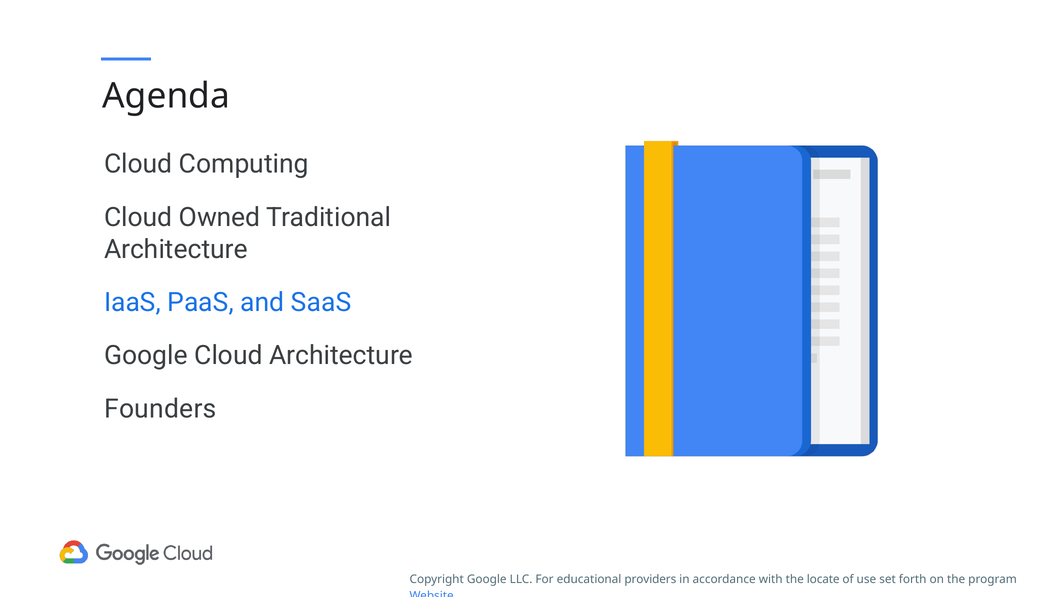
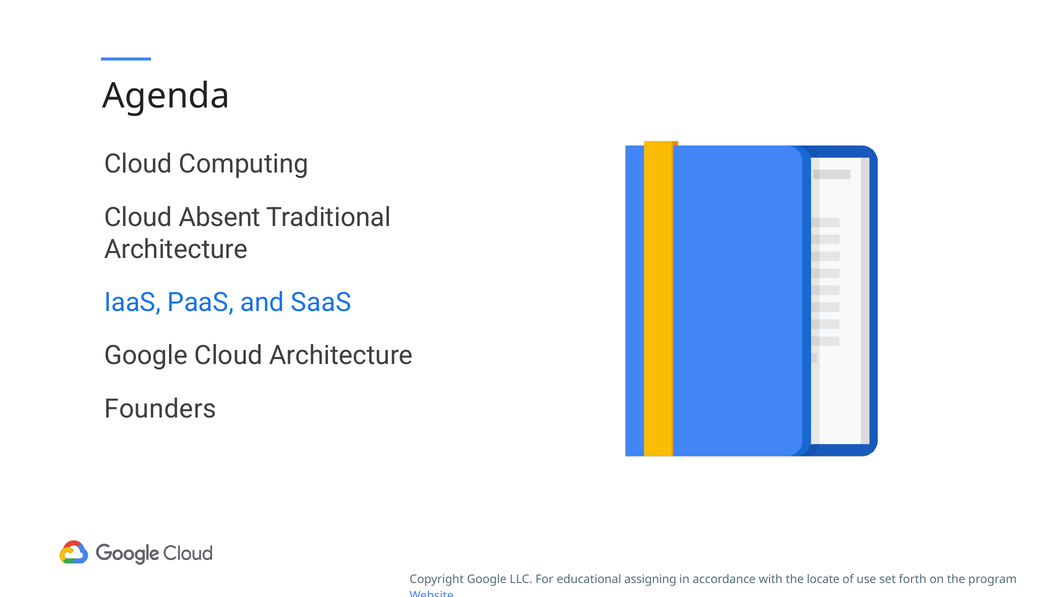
Owned: Owned -> Absent
providers: providers -> assigning
